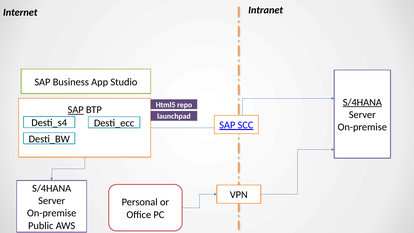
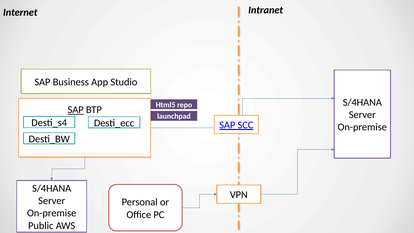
S/4HANA at (362, 102) underline: present -> none
